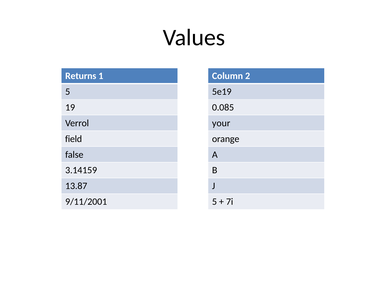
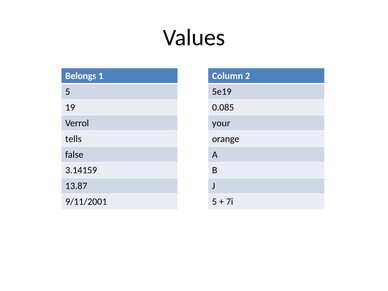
Returns: Returns -> Belongs
field: field -> tells
